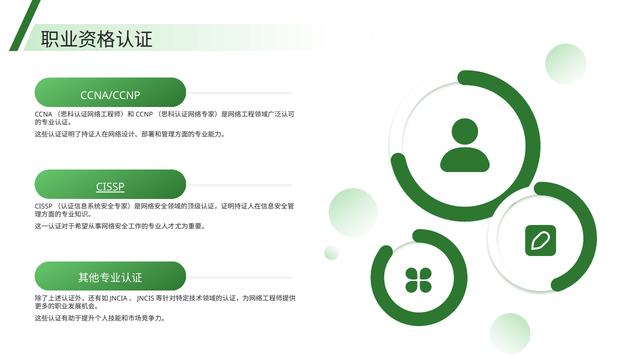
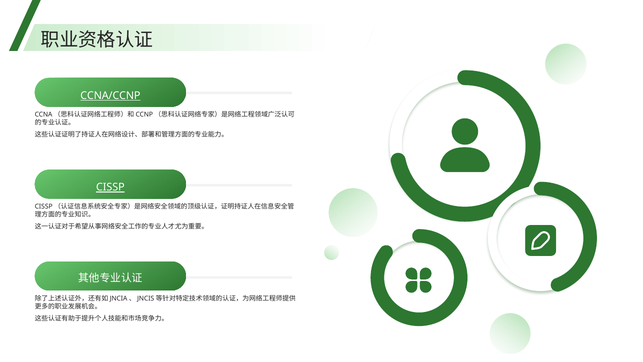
CCNA/CCNP underline: none -> present
